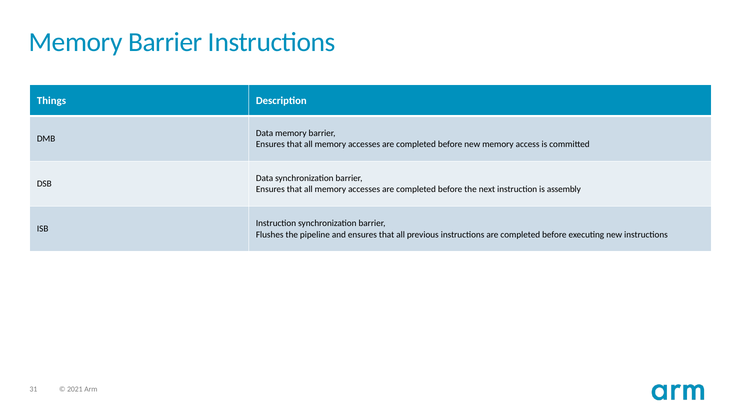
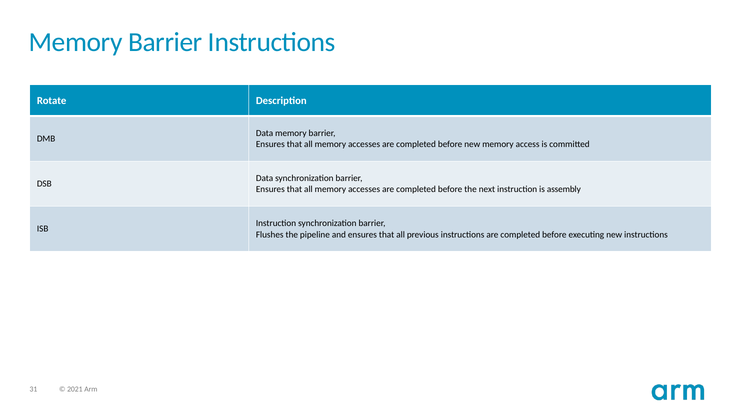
Things: Things -> Rotate
